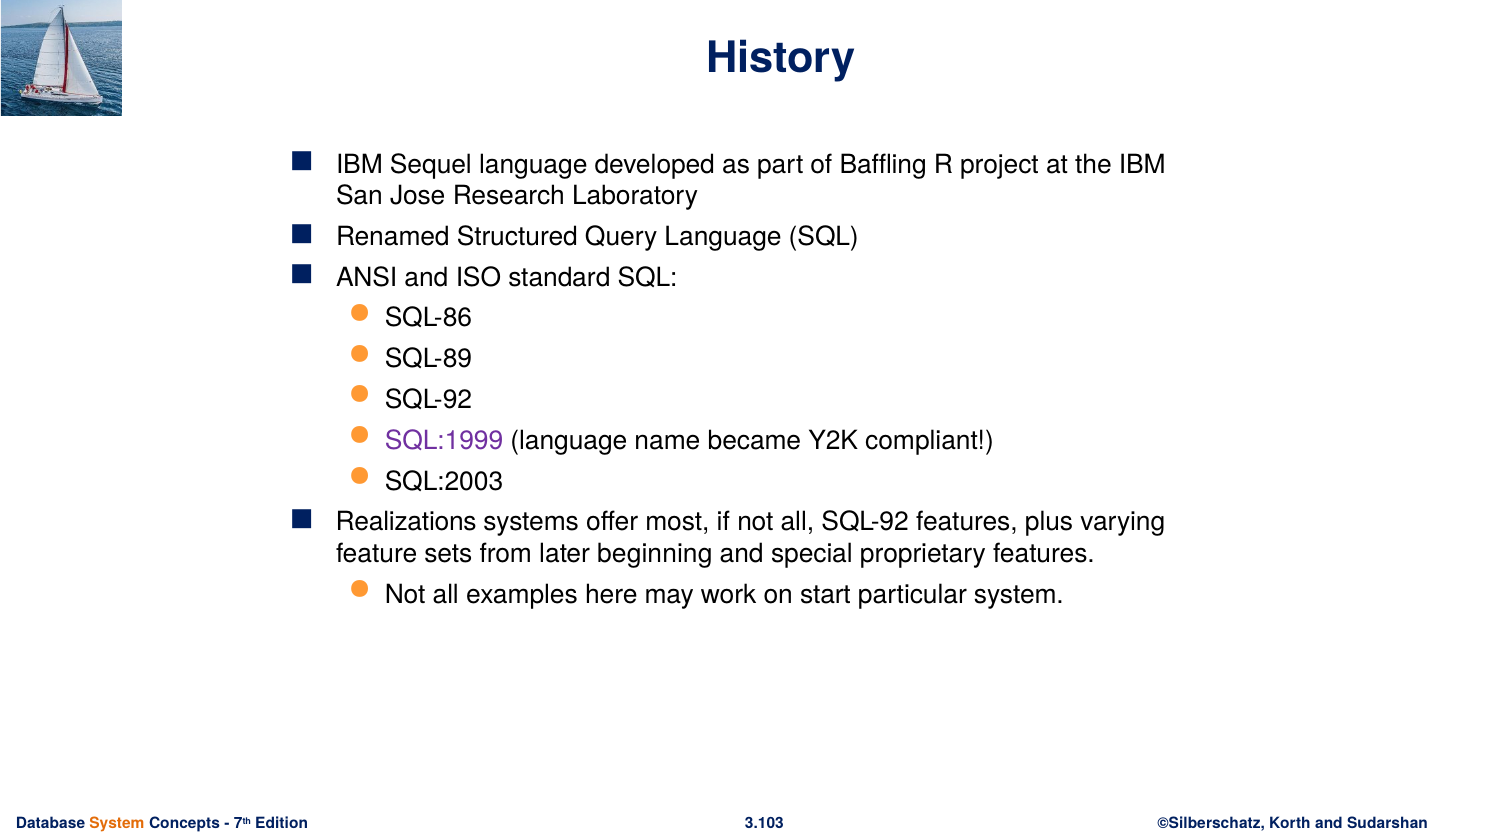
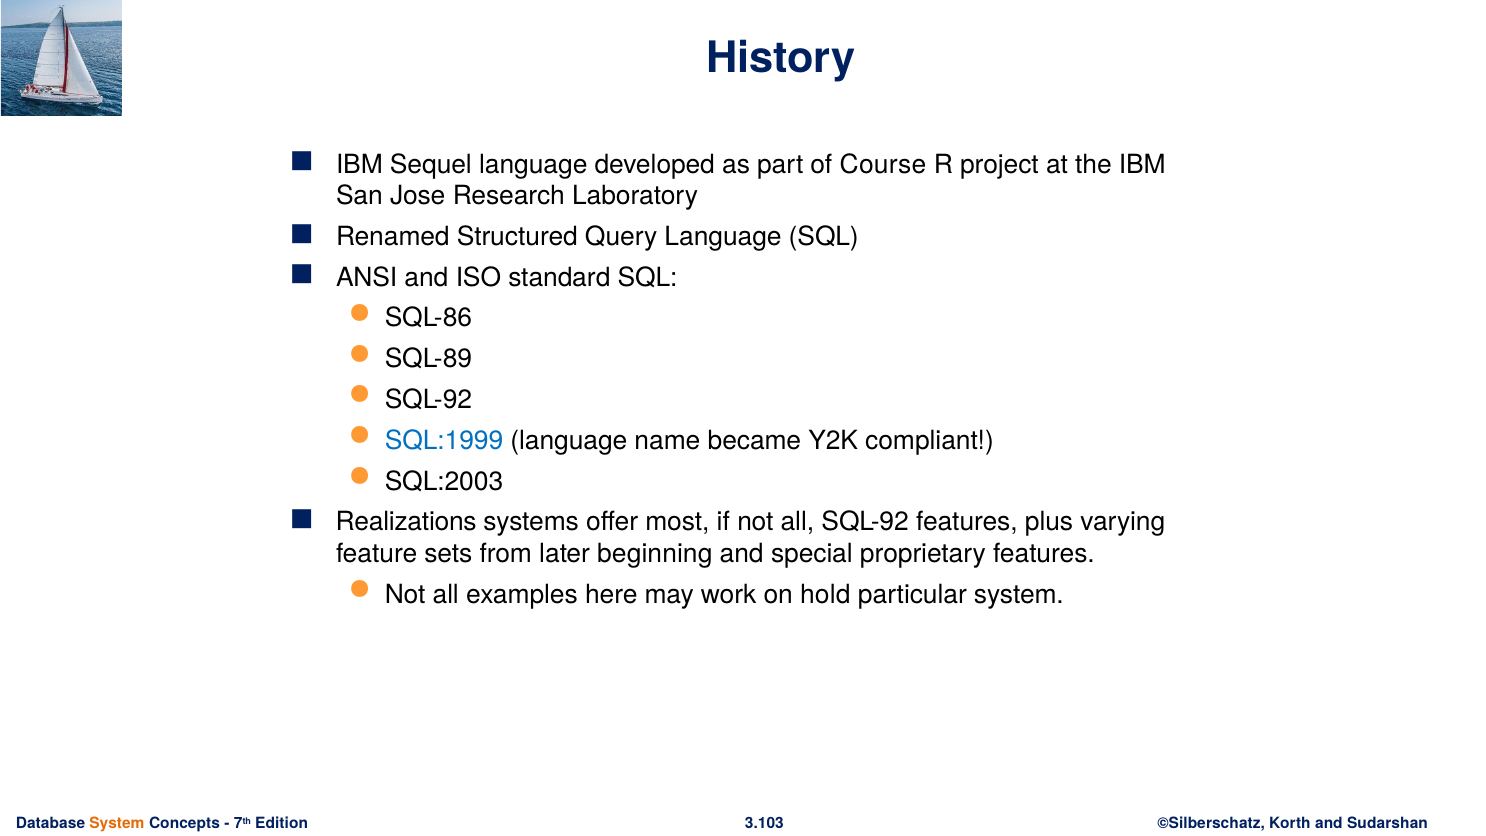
Baffling: Baffling -> Course
SQL:1999 colour: purple -> blue
start: start -> hold
